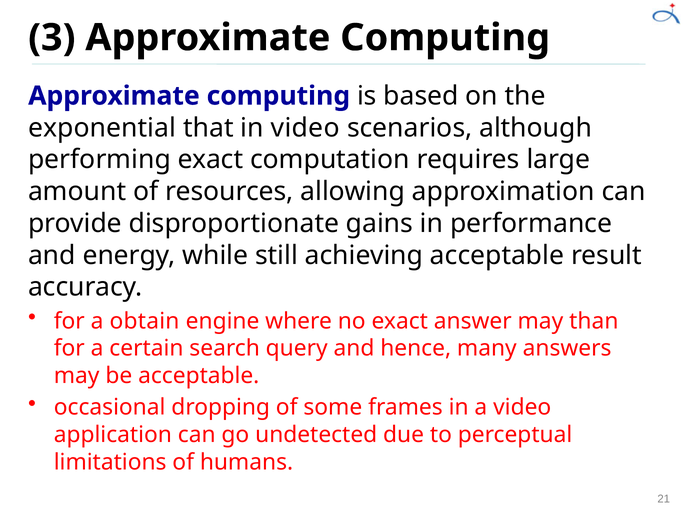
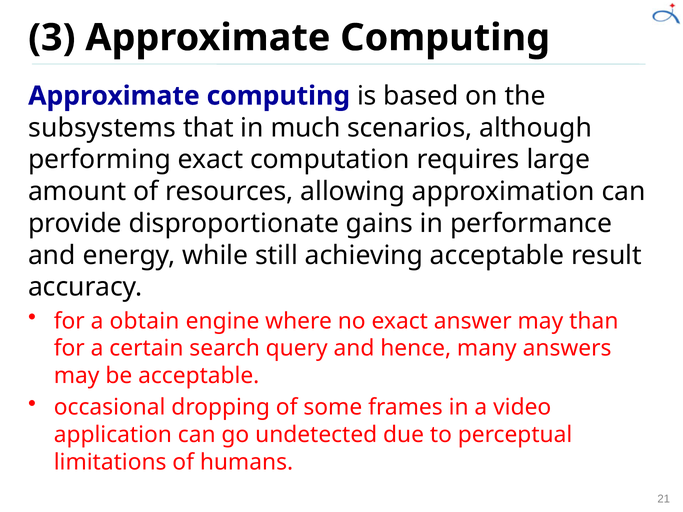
exponential: exponential -> subsystems
in video: video -> much
